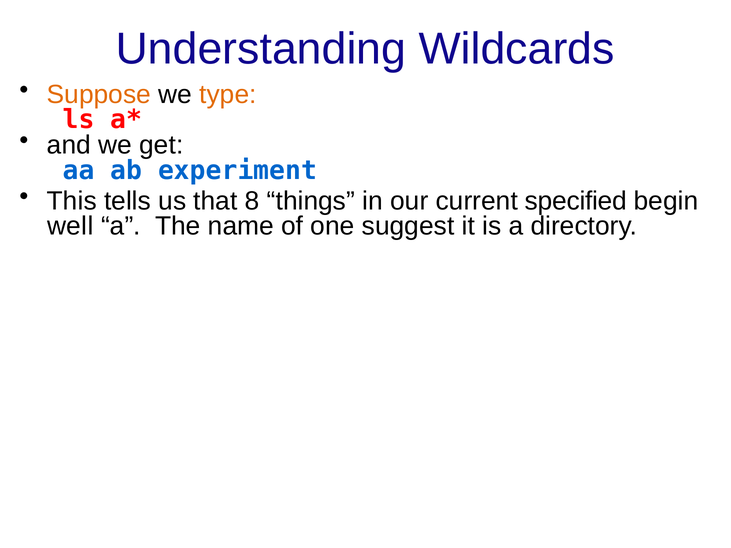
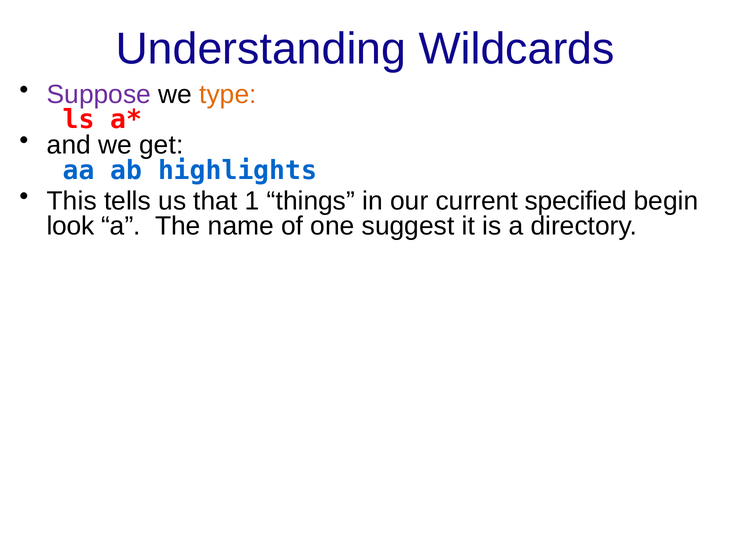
Suppose at (99, 94) colour: orange -> purple
experiment: experiment -> highlights
8: 8 -> 1
well: well -> look
